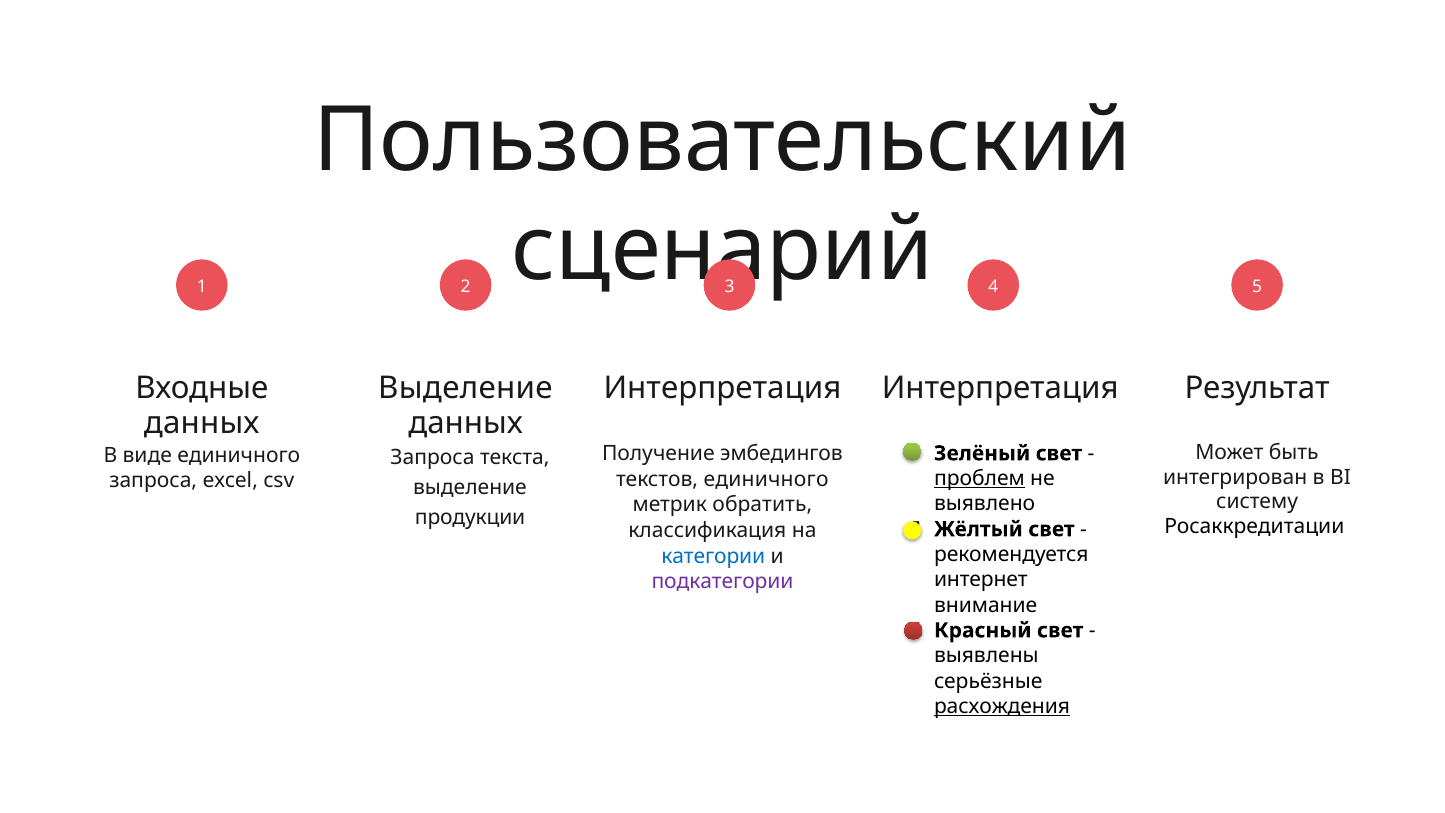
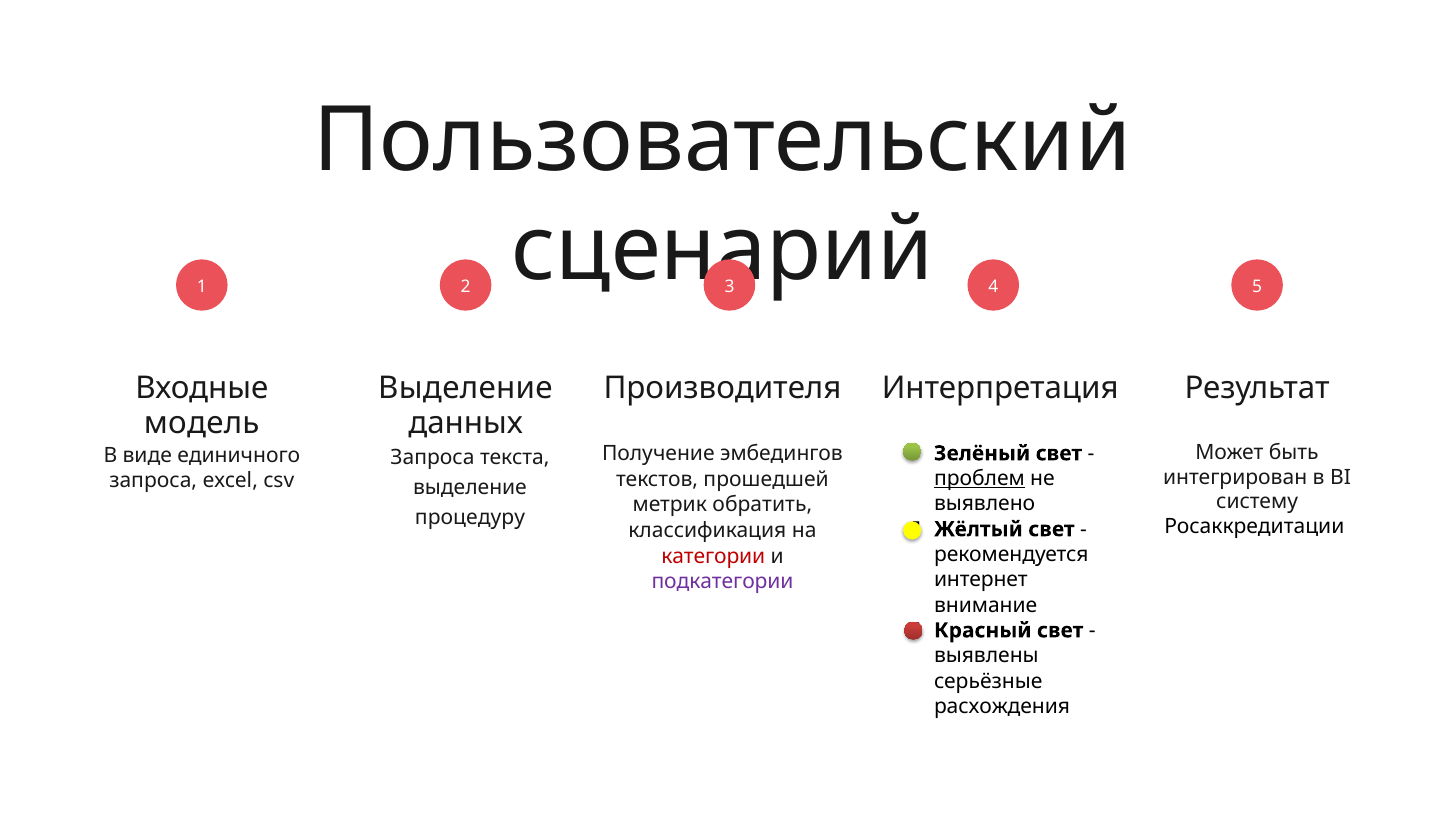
Интерпретация at (722, 388): Интерпретация -> Производителя
данных at (202, 423): данных -> модель
текстов единичного: единичного -> прошедшей
продукции: продукции -> процедуру
категории colour: blue -> red
расхождения underline: present -> none
